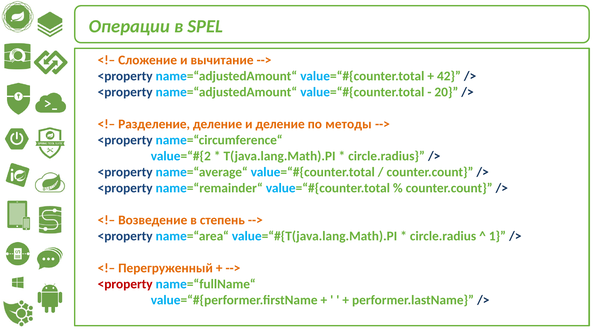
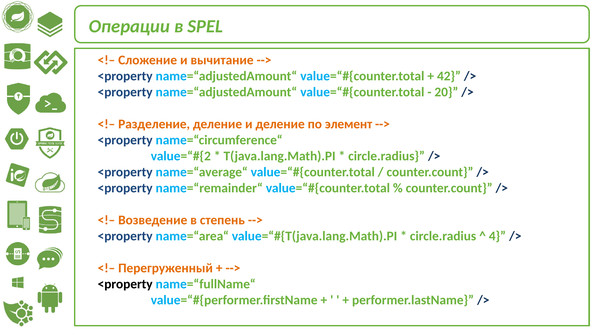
методы: методы -> элемент
1: 1 -> 4
<property at (125, 284) colour: red -> black
